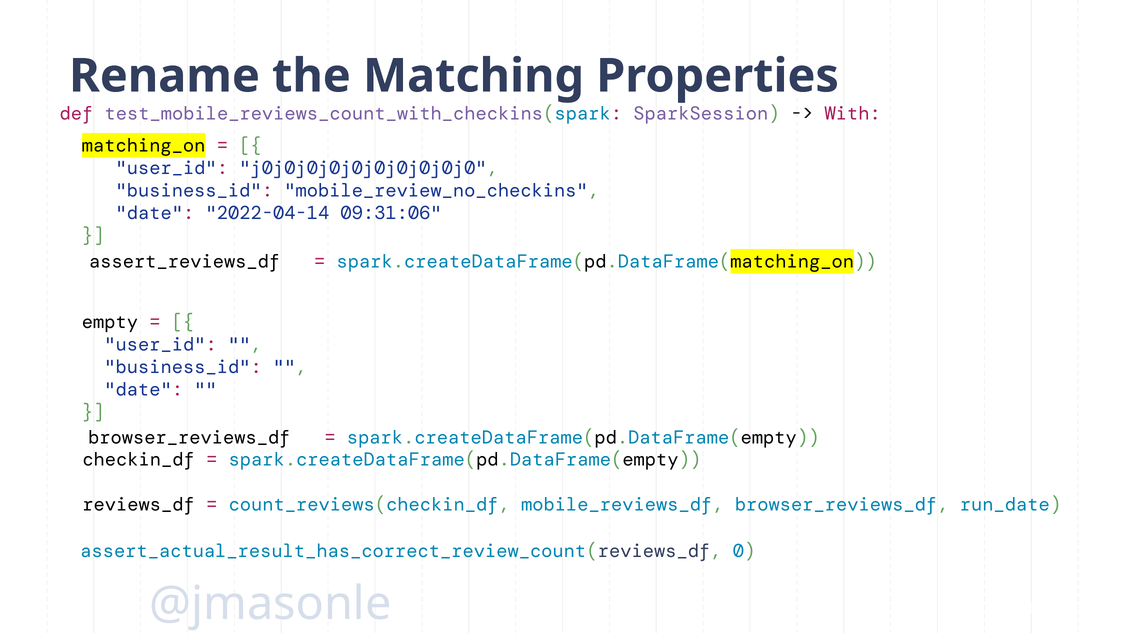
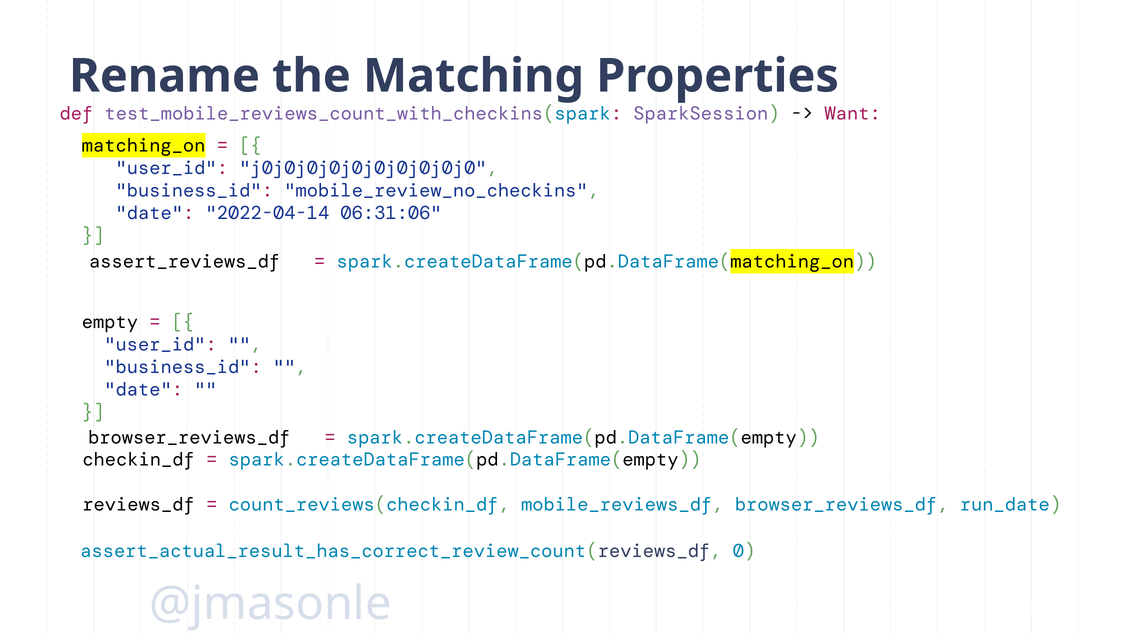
With: With -> Want
09:31:06: 09:31:06 -> 06:31:06
